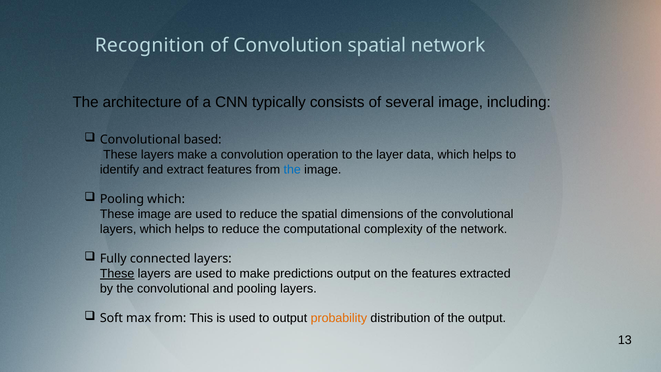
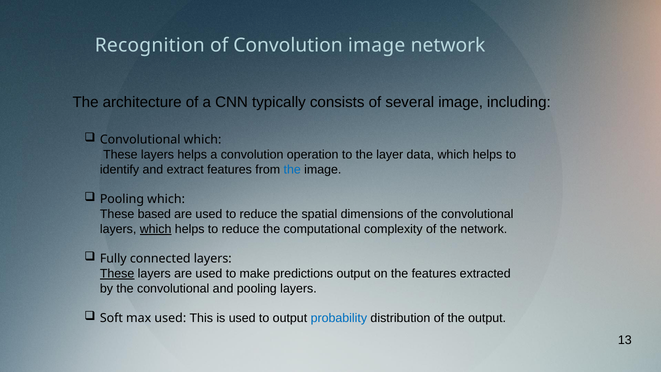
Convolution spatial: spatial -> image
Convolutional based: based -> which
layers make: make -> helps
These image: image -> based
which at (156, 229) underline: none -> present
max from: from -> used
probability colour: orange -> blue
